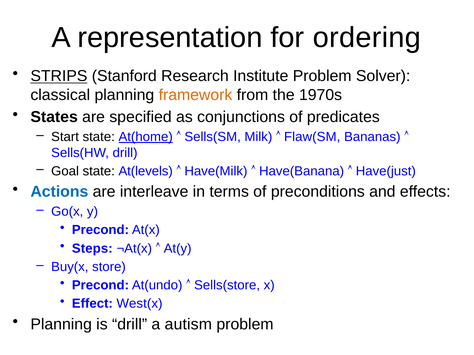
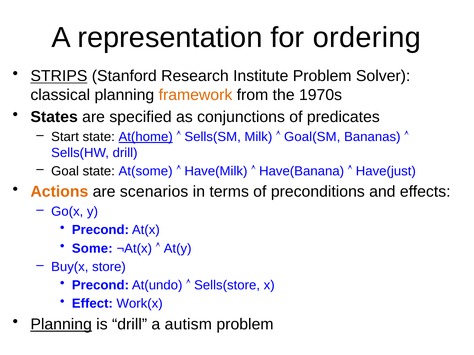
Flaw(SM: Flaw(SM -> Goal(SM
At(levels: At(levels -> At(some
Actions colour: blue -> orange
interleave: interleave -> scenarios
Steps: Steps -> Some
West(x: West(x -> Work(x
Planning at (61, 325) underline: none -> present
